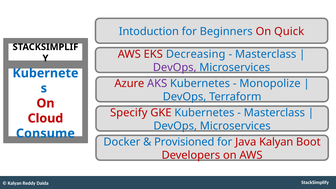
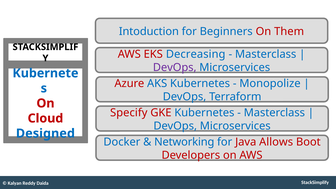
Quick: Quick -> Them
AKS colour: purple -> blue
Consume: Consume -> Designed
Provisioned: Provisioned -> Networking
Java Kalyan: Kalyan -> Allows
